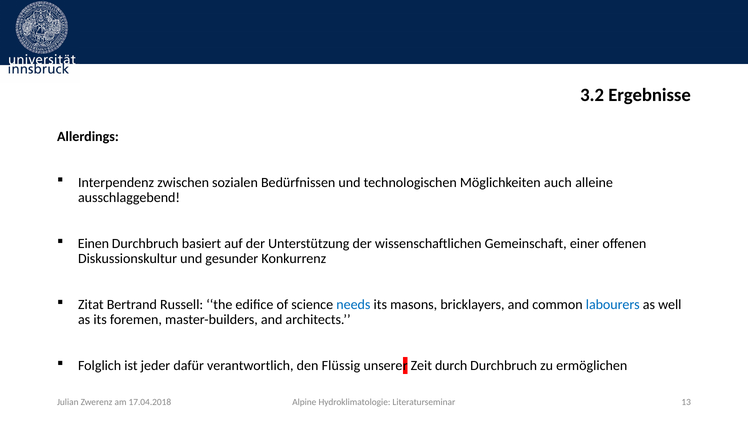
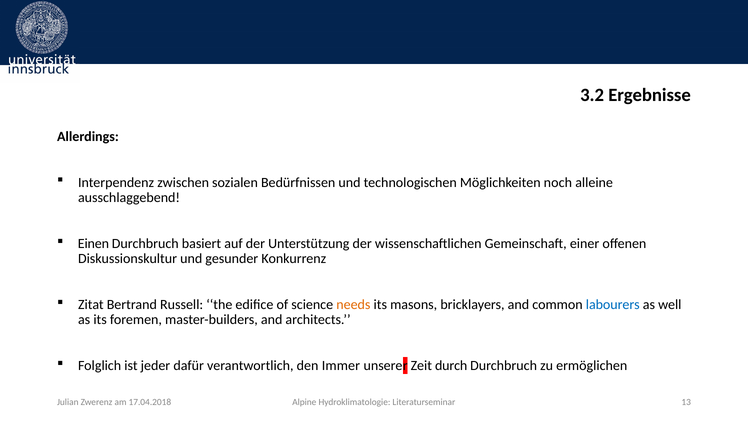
auch: auch -> noch
needs colour: blue -> orange
Flüssig: Flüssig -> Immer
